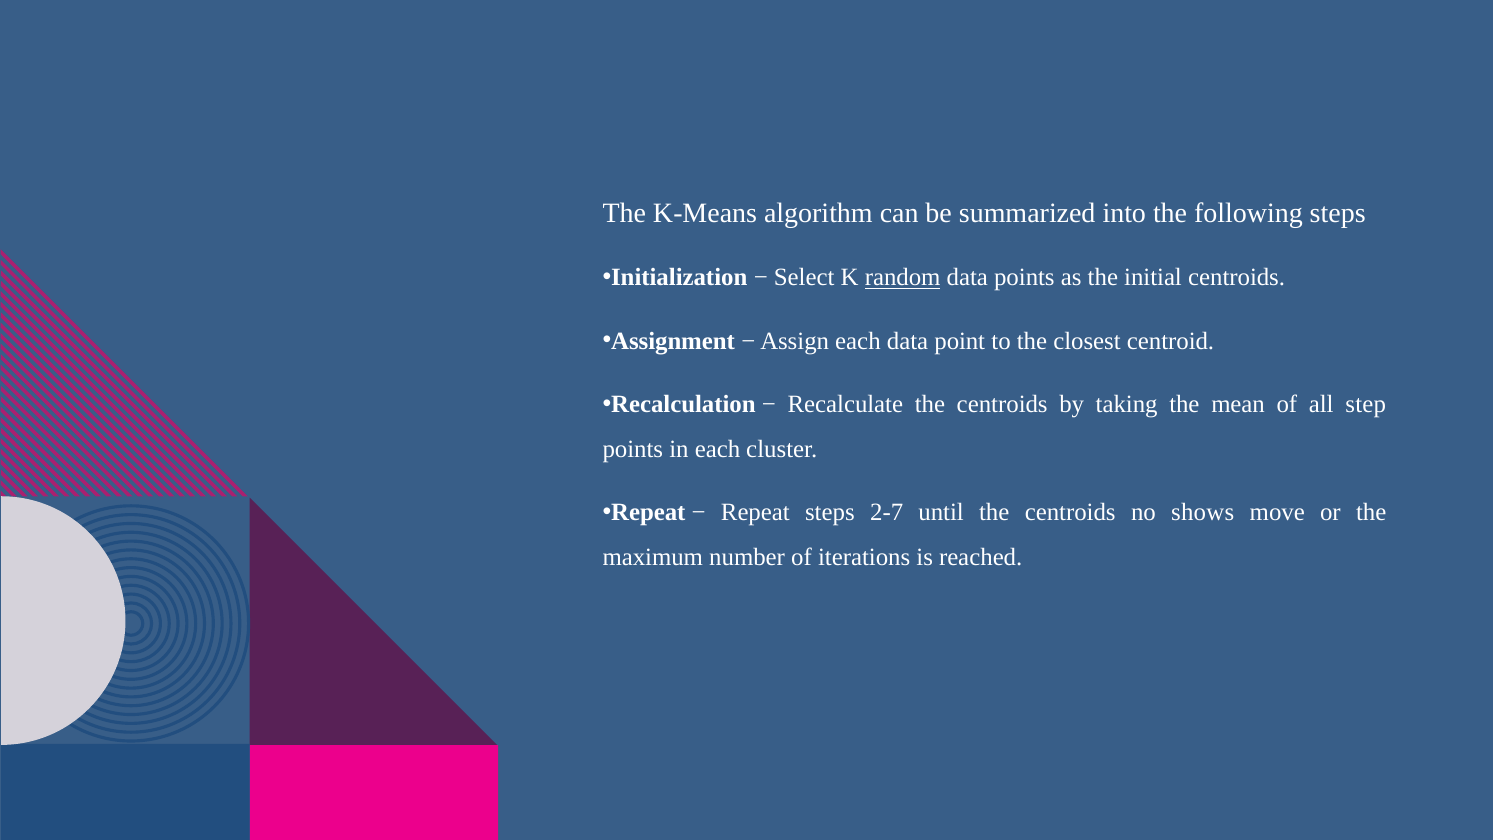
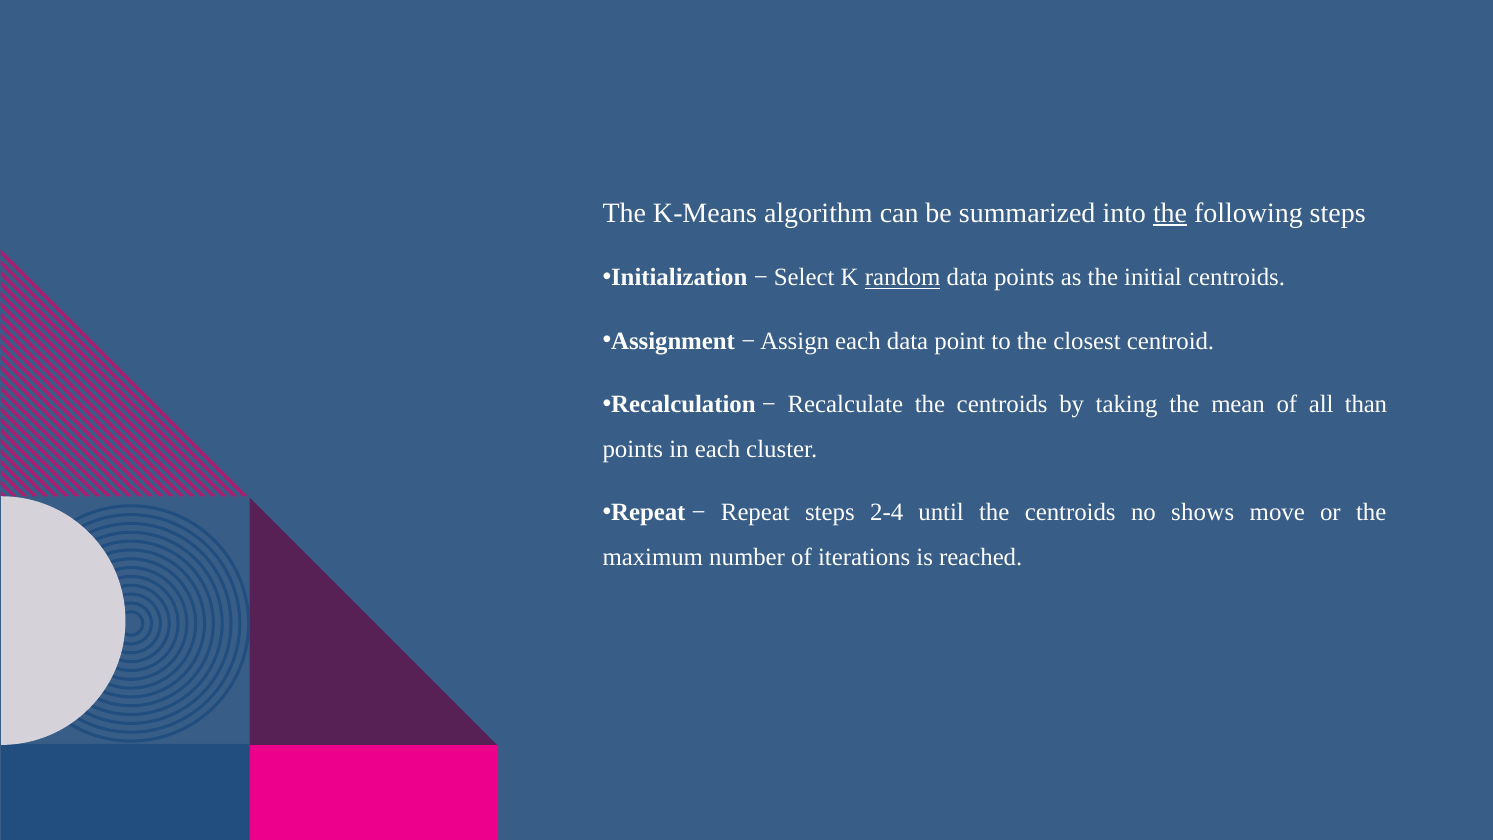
the at (1170, 213) underline: none -> present
step: step -> than
2-7: 2-7 -> 2-4
